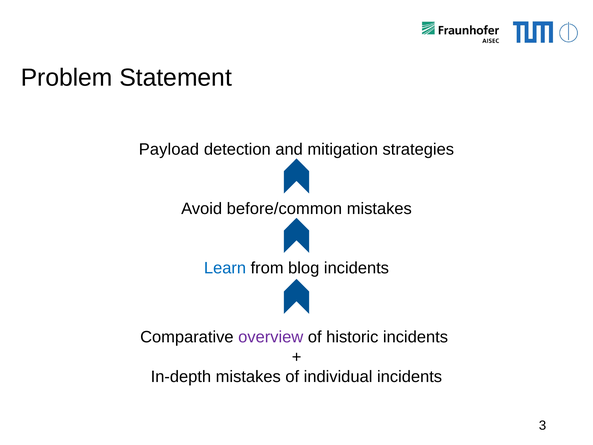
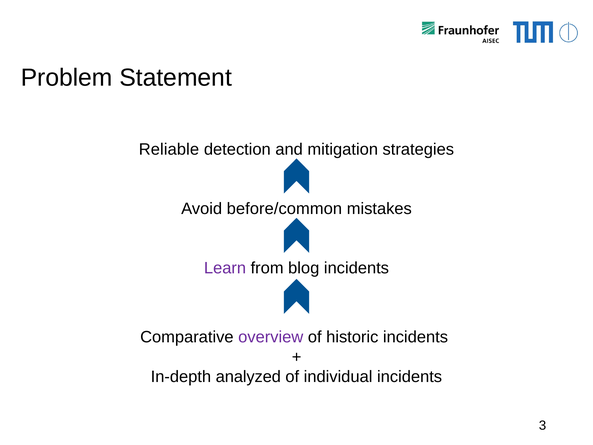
Payload: Payload -> Reliable
Learn colour: blue -> purple
In-depth mistakes: mistakes -> analyzed
